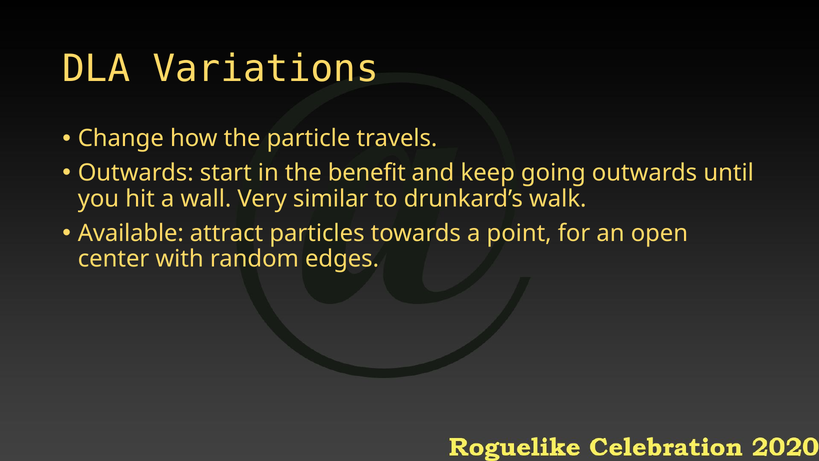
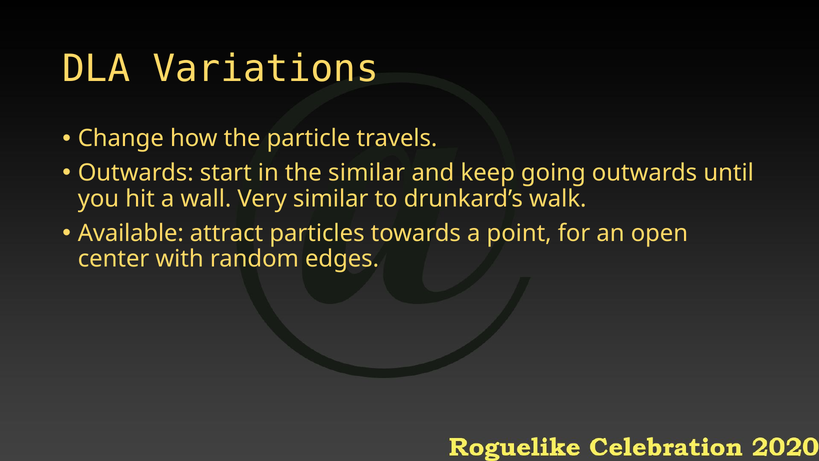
the benefit: benefit -> similar
